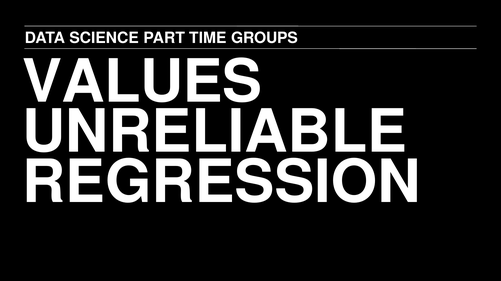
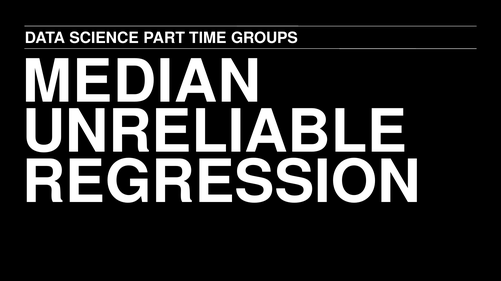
VALUES: VALUES -> MEDIAN
